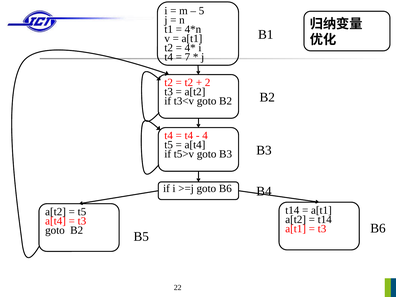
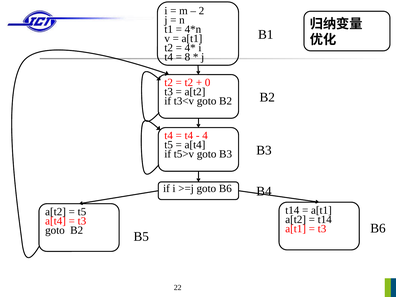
5: 5 -> 2
7: 7 -> 8
2: 2 -> 0
